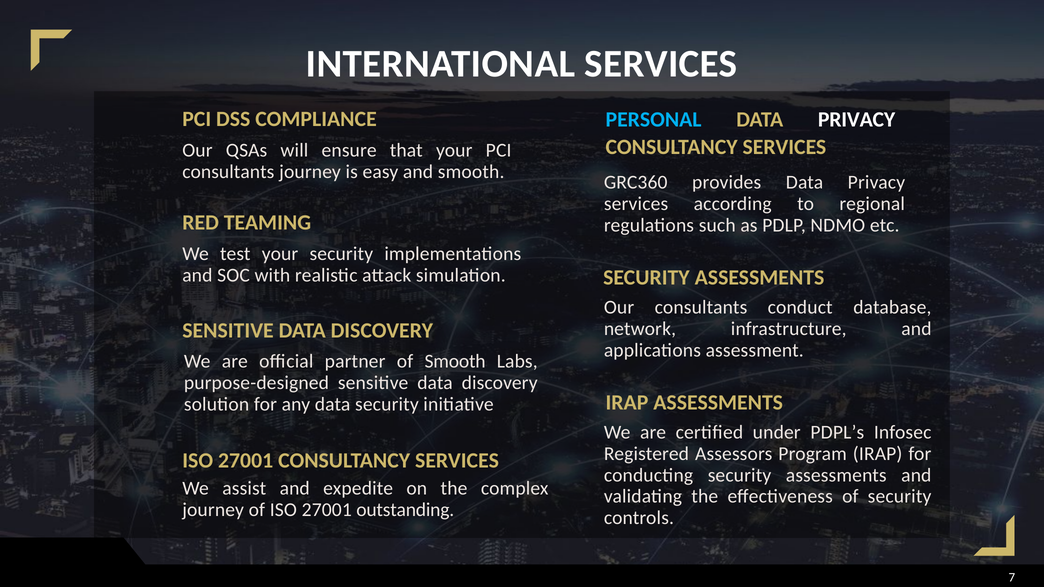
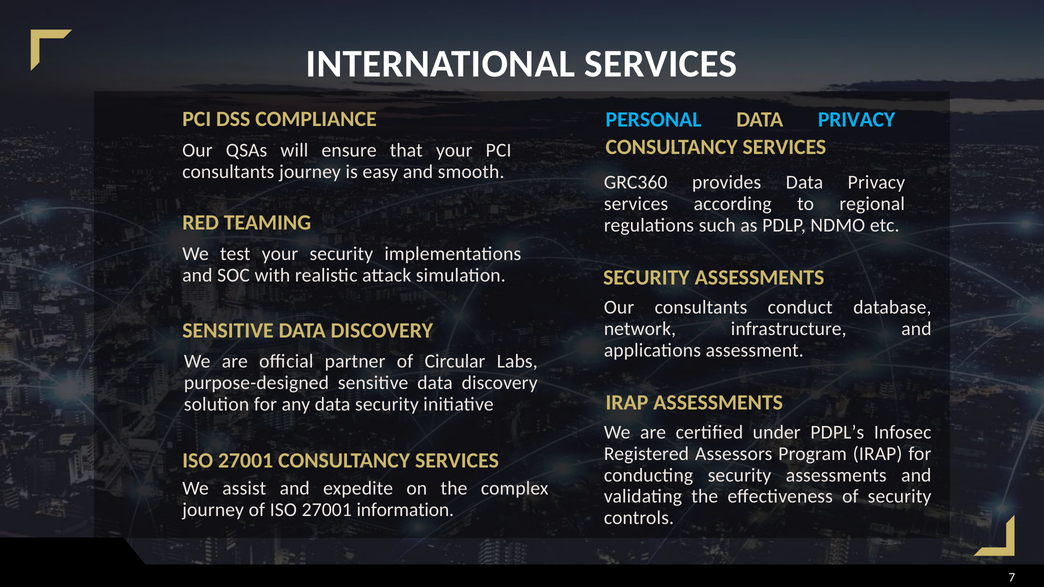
PRIVACY at (857, 120) colour: white -> light blue
of Smooth: Smooth -> Circular
outstanding: outstanding -> information
